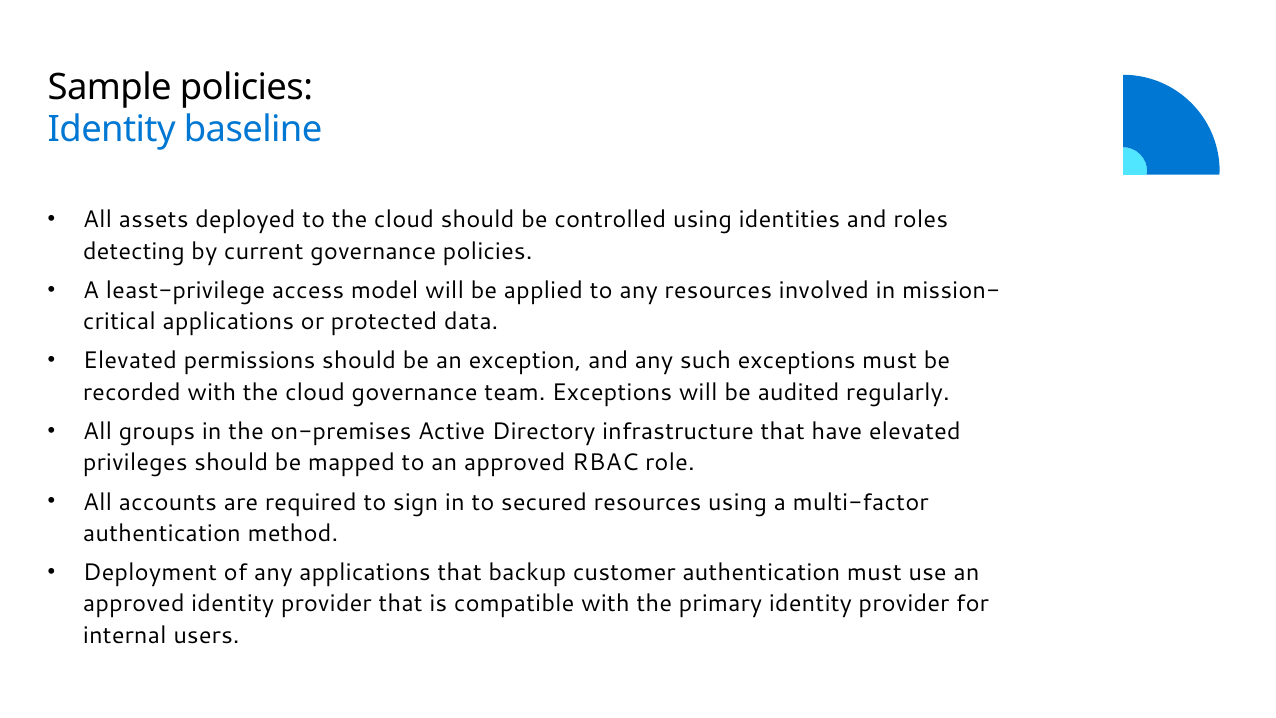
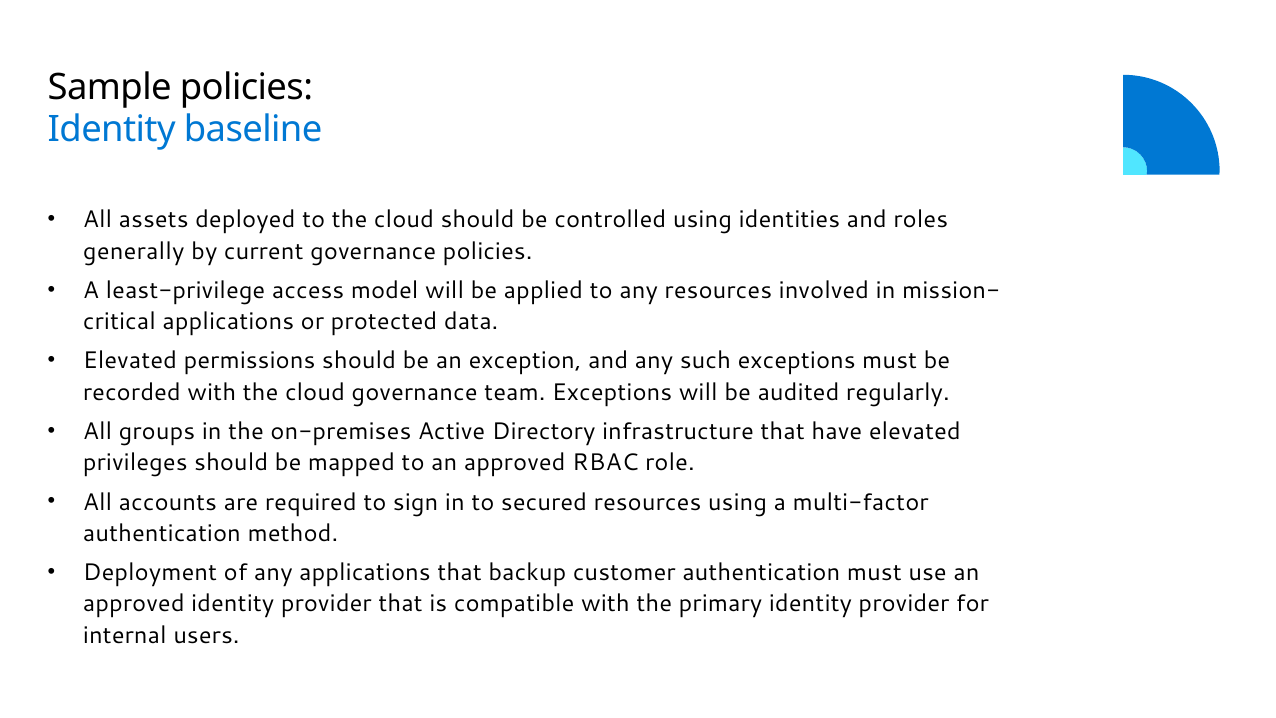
detecting: detecting -> generally
